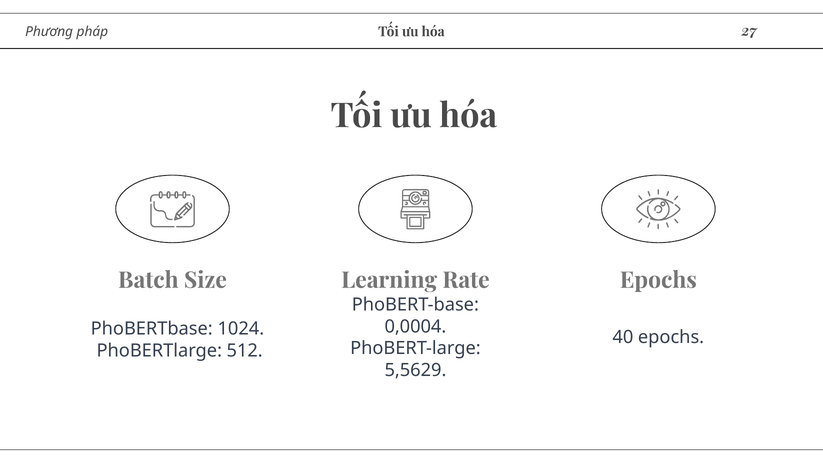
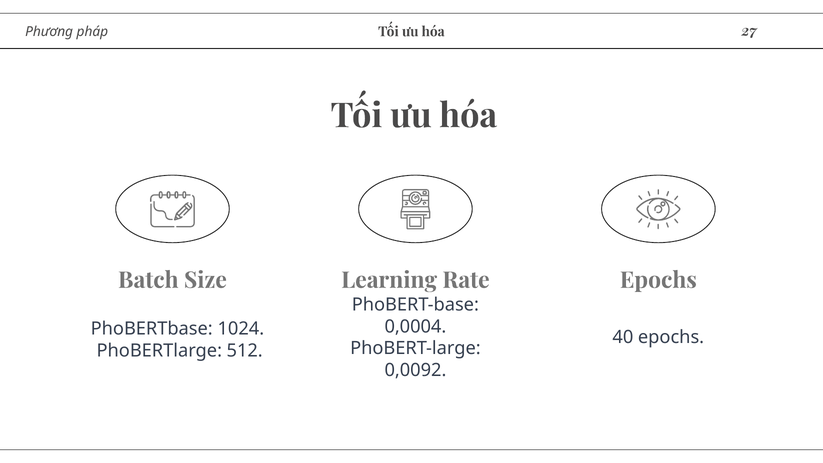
5,5629: 5,5629 -> 0,0092
